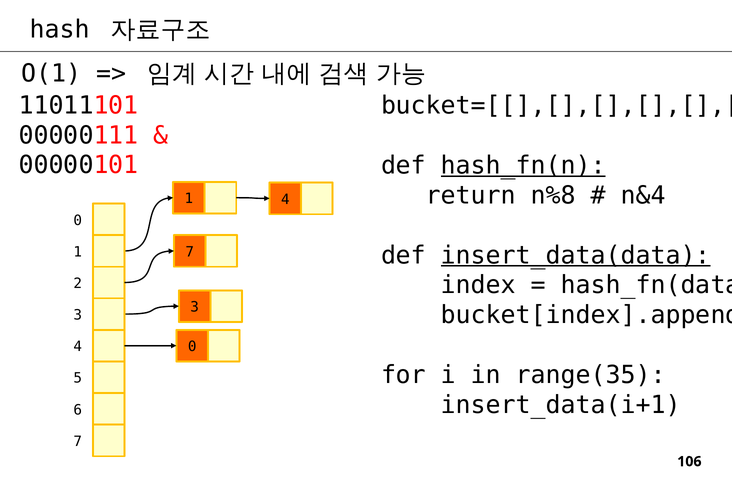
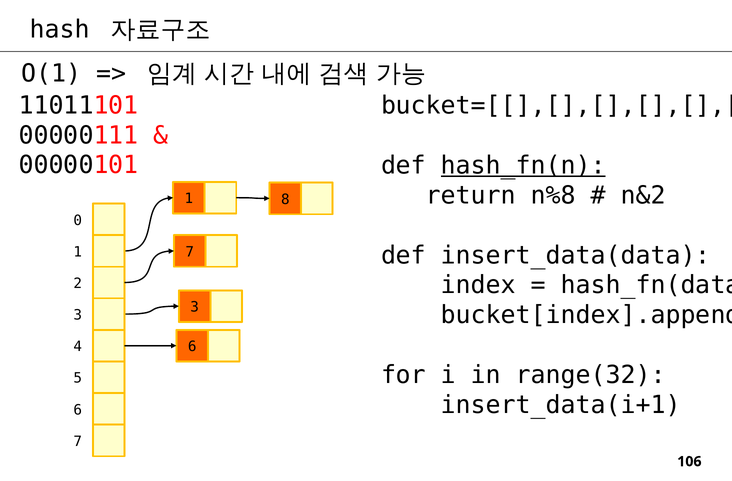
n&4: n&4 -> n&2
1 4: 4 -> 8
insert_data(data underline: present -> none
4 0: 0 -> 6
range(35: range(35 -> range(32
